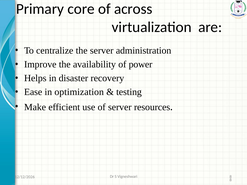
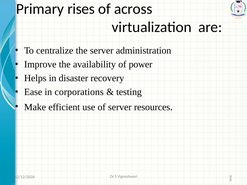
core: core -> rises
optimization: optimization -> corporations
